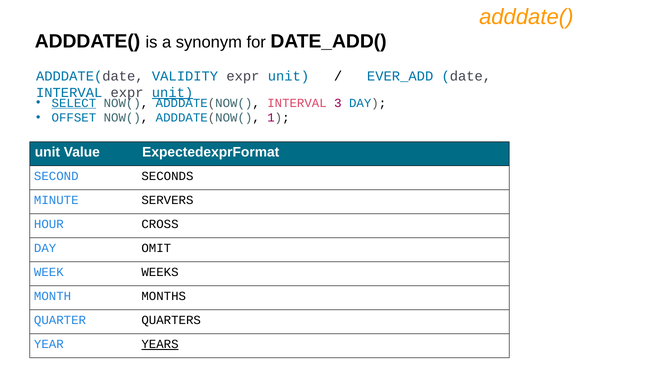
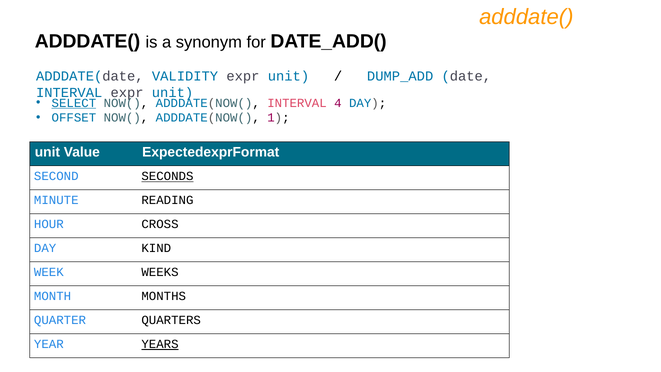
EVER_ADD: EVER_ADD -> DUMP_ADD
unit at (173, 93) underline: present -> none
3: 3 -> 4
SECONDS underline: none -> present
SERVERS: SERVERS -> READING
OMIT: OMIT -> KIND
